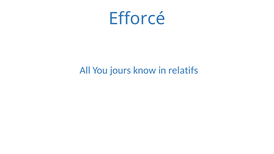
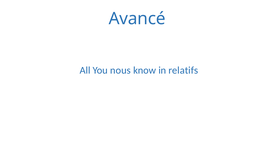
Efforcé: Efforcé -> Avancé
jours: jours -> nous
